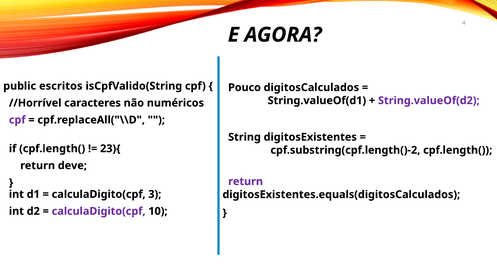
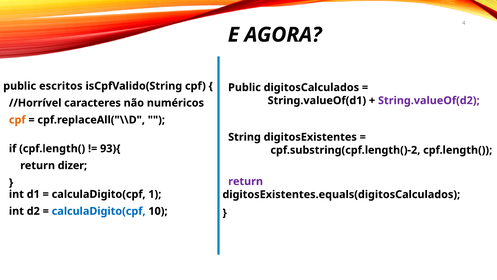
Pouco at (245, 87): Pouco -> Public
cpf at (17, 120) colour: purple -> orange
23){: 23){ -> 93){
deve: deve -> dizer
3: 3 -> 1
calculaDigito(cpf at (99, 211) colour: purple -> blue
